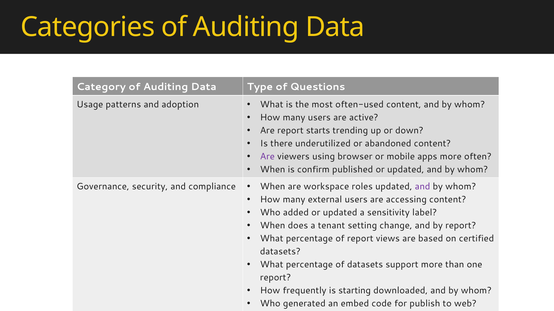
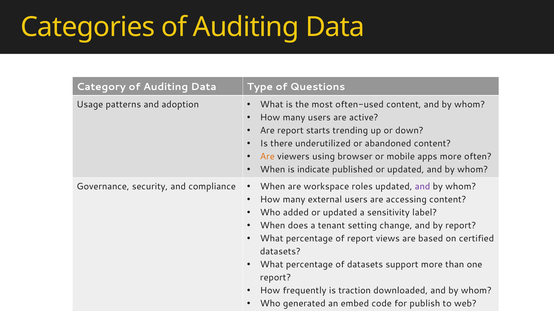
Are at (267, 157) colour: purple -> orange
confirm: confirm -> indicate
starting: starting -> traction
